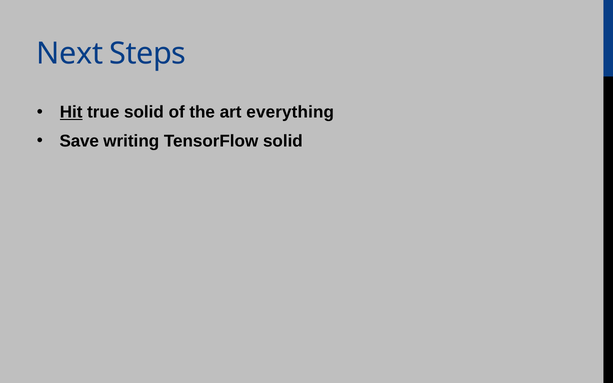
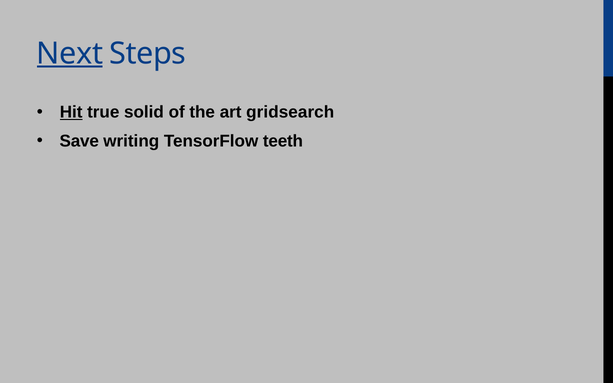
Next underline: none -> present
everything: everything -> gridsearch
TensorFlow solid: solid -> teeth
